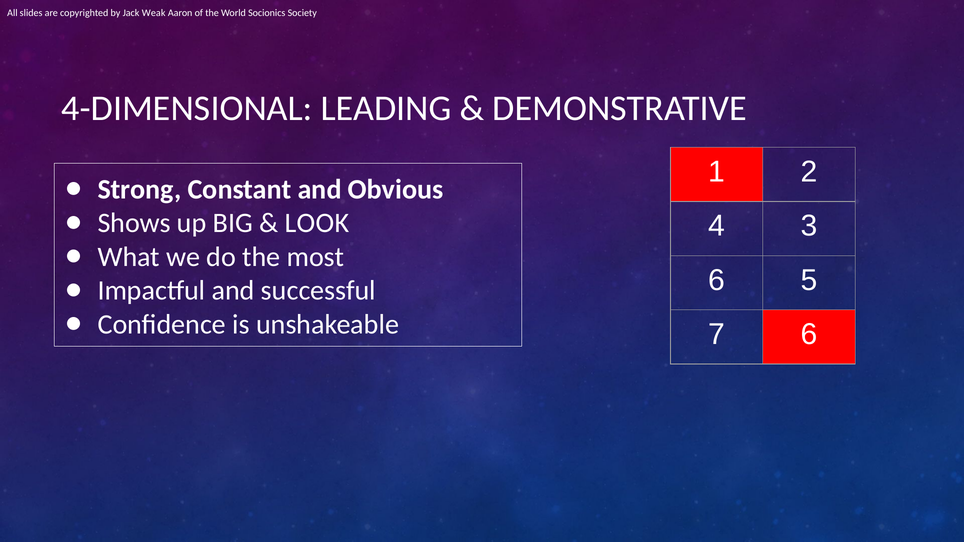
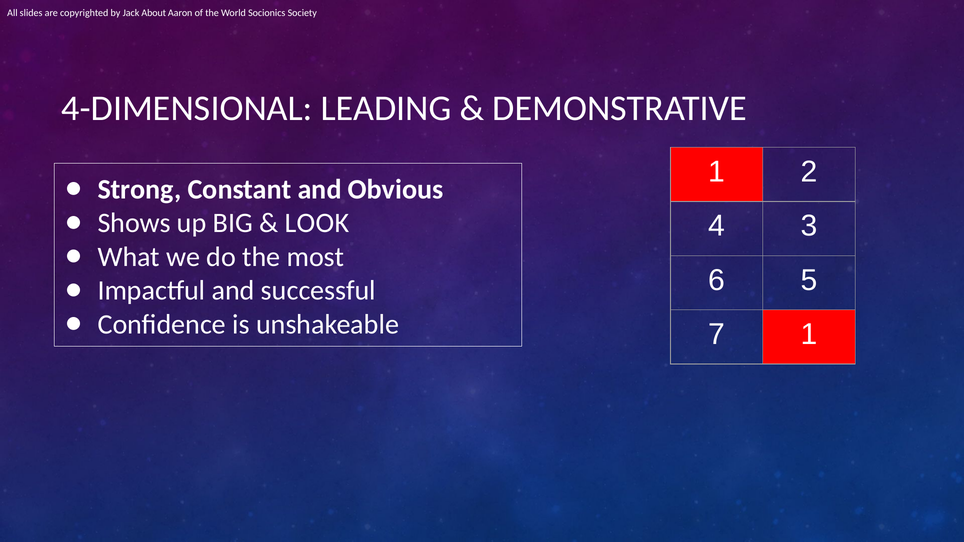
Weak: Weak -> About
7 6: 6 -> 1
